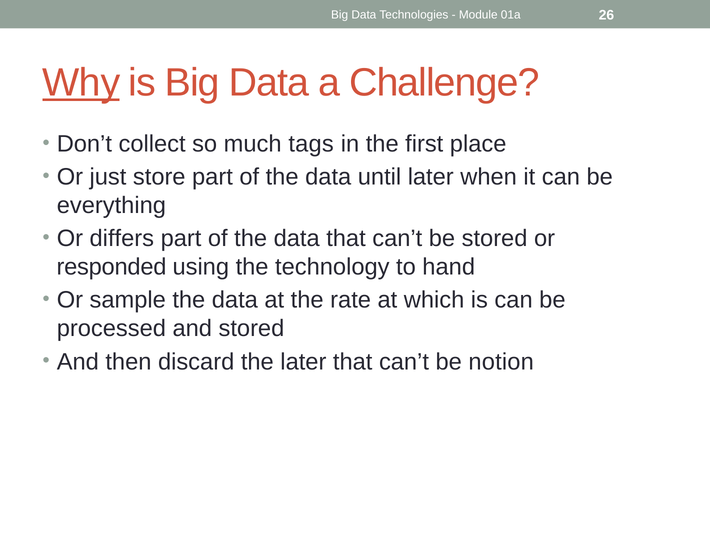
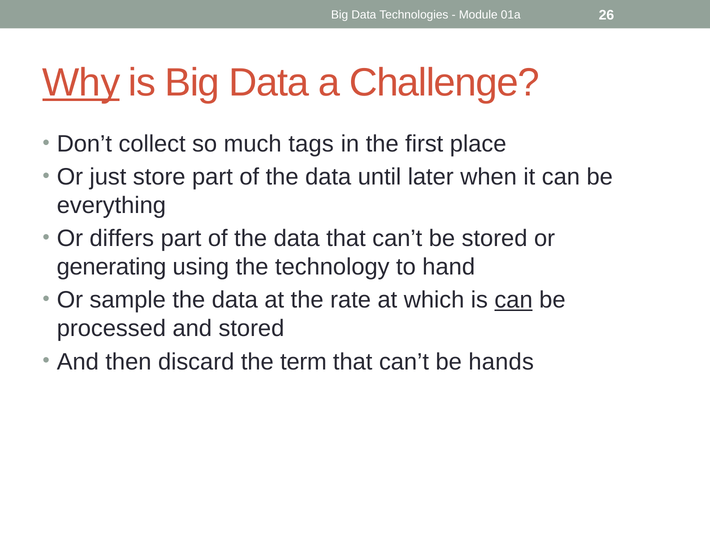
responded: responded -> generating
can at (514, 300) underline: none -> present
the later: later -> term
notion: notion -> hands
